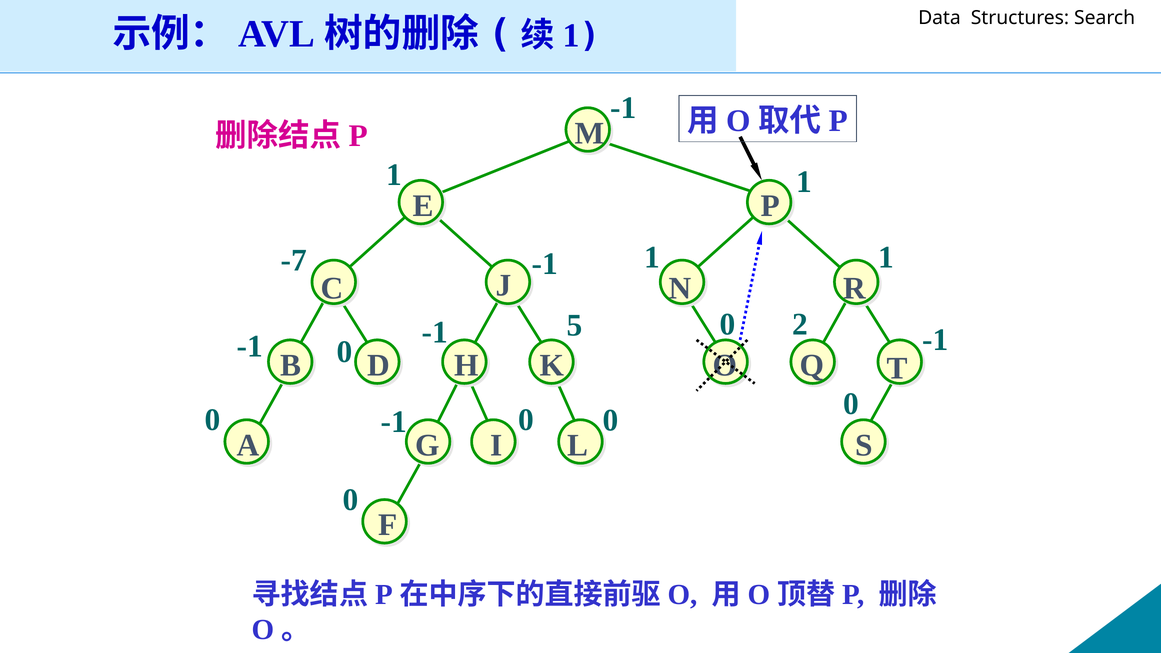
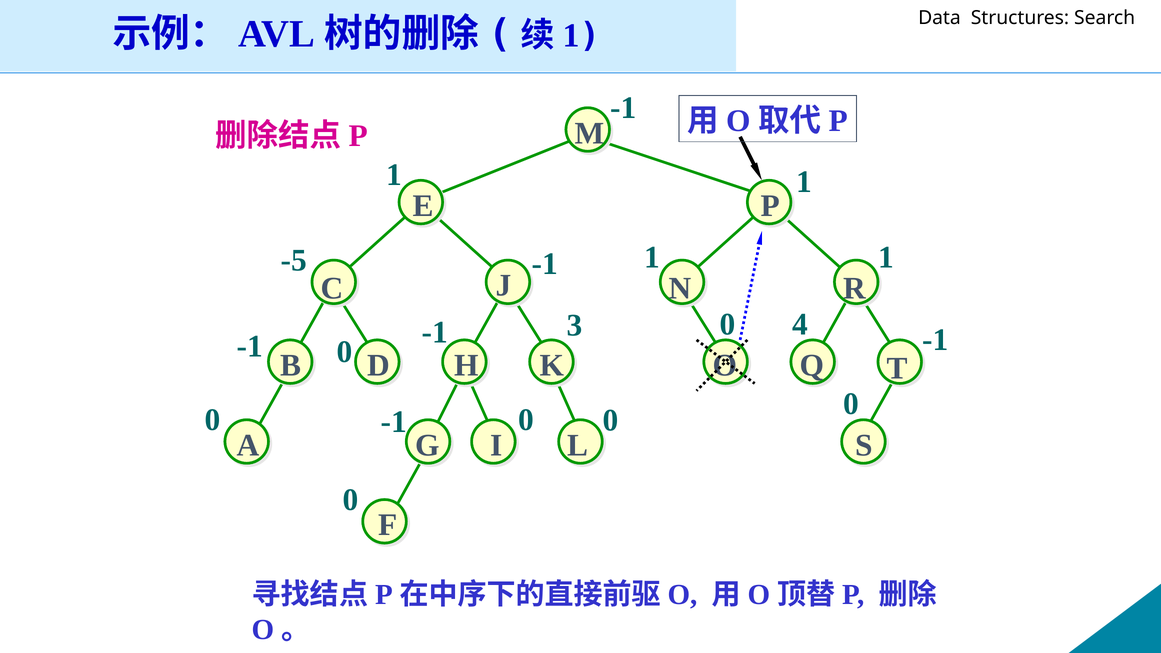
-7: -7 -> -5
2: 2 -> 4
5: 5 -> 3
